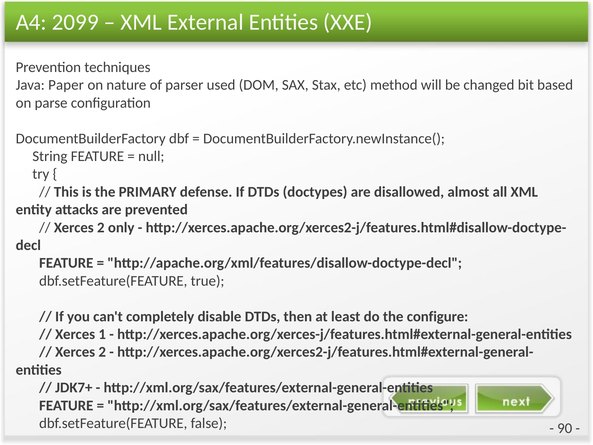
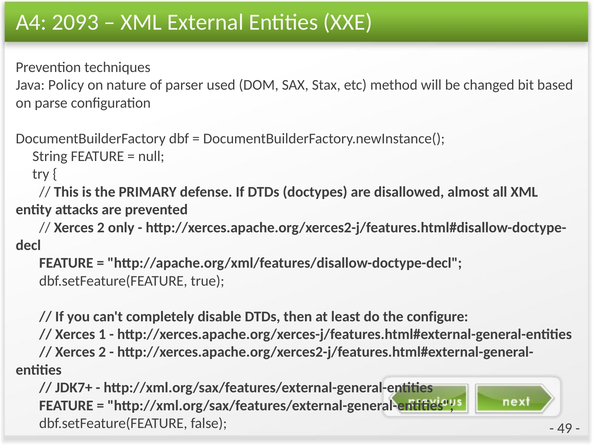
2099: 2099 -> 2093
Paper: Paper -> Policy
90: 90 -> 49
